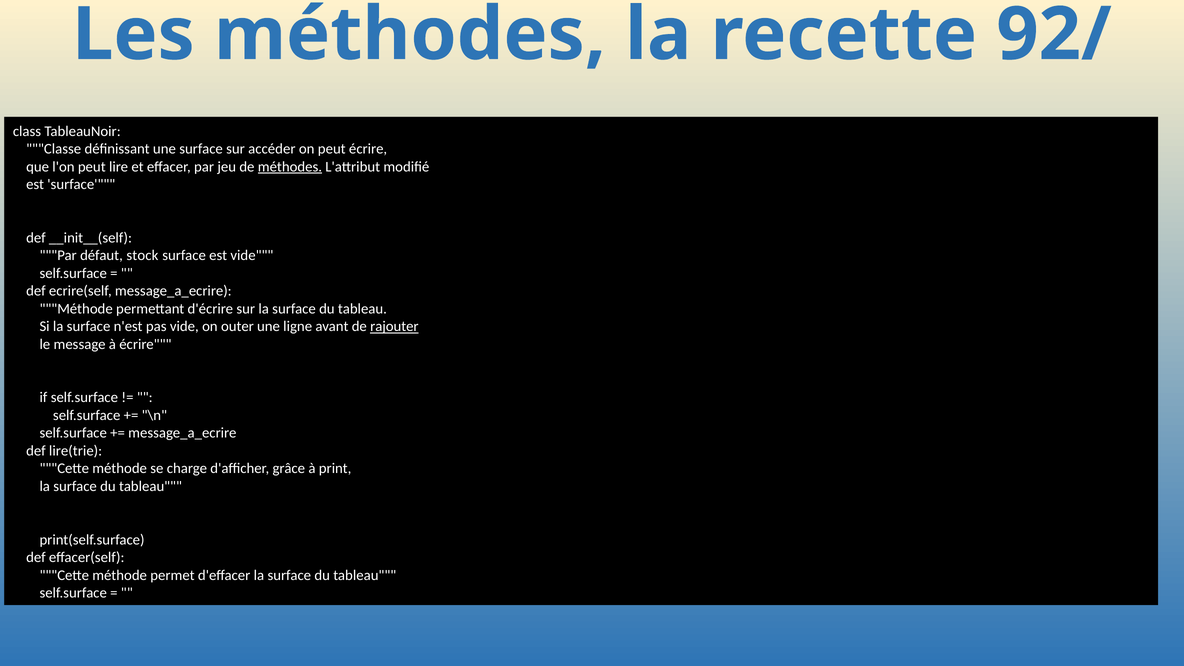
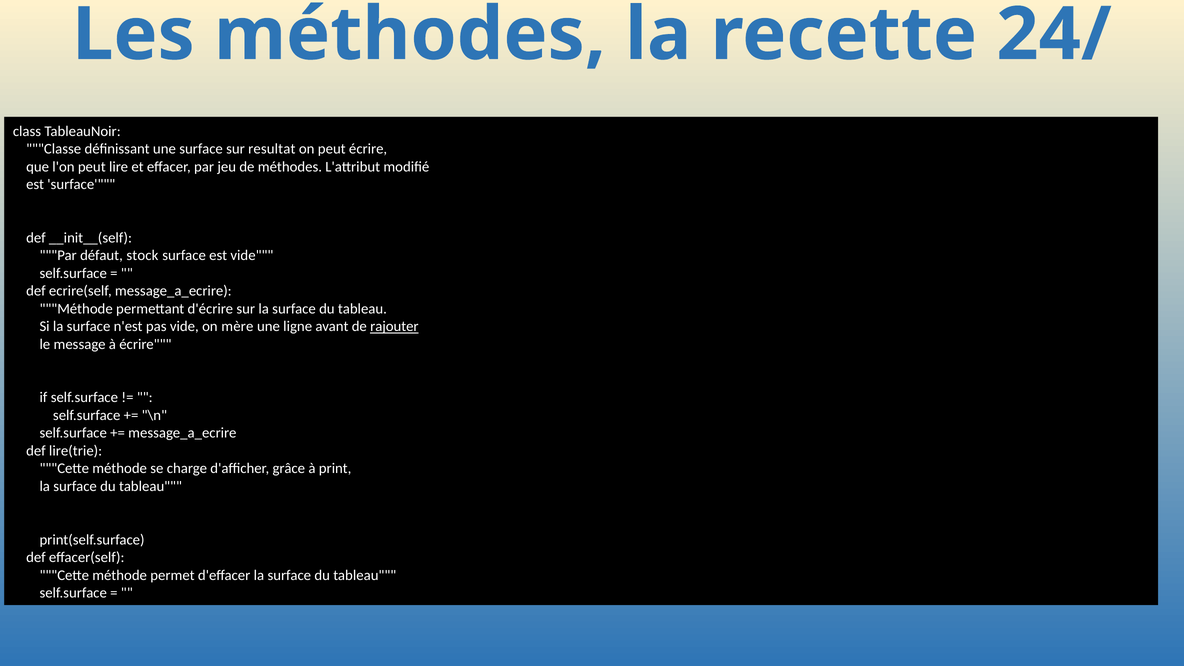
92/: 92/ -> 24/
accéder: accéder -> resultat
méthodes at (290, 167) underline: present -> none
outer: outer -> mère
